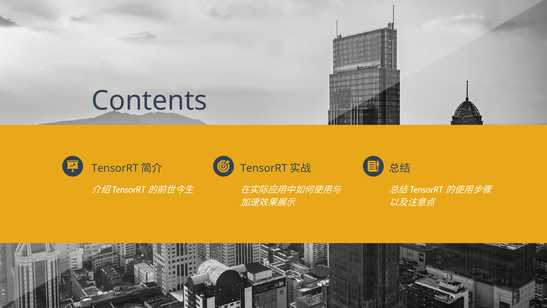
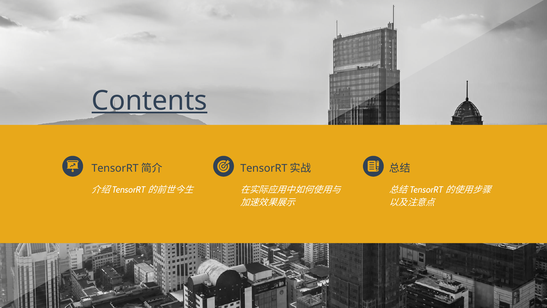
Contents underline: none -> present
